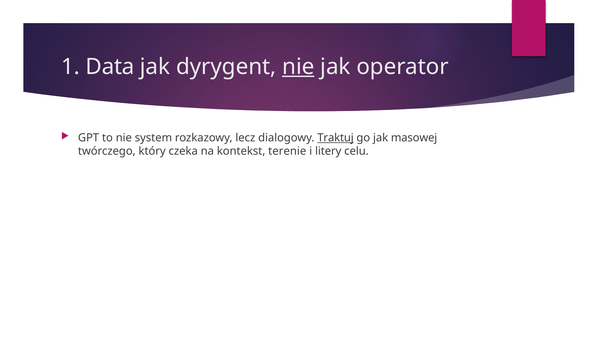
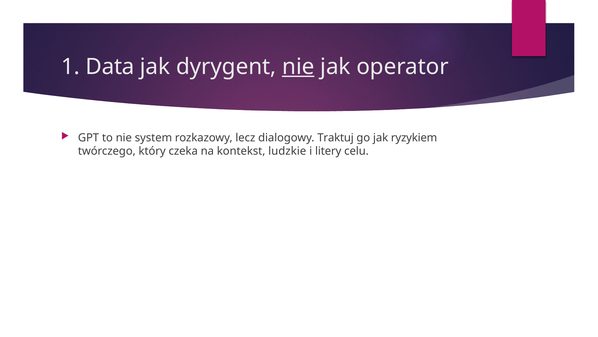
Traktuj underline: present -> none
masowej: masowej -> ryzykiem
terenie: terenie -> ludzkie
